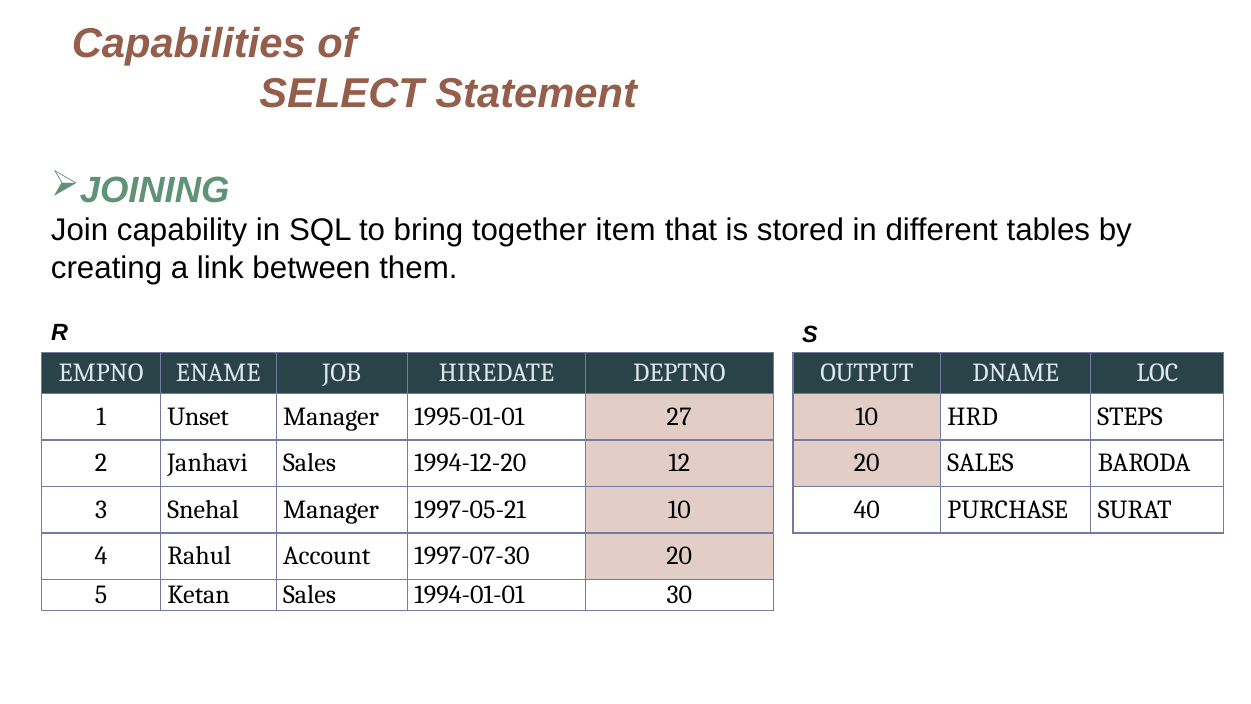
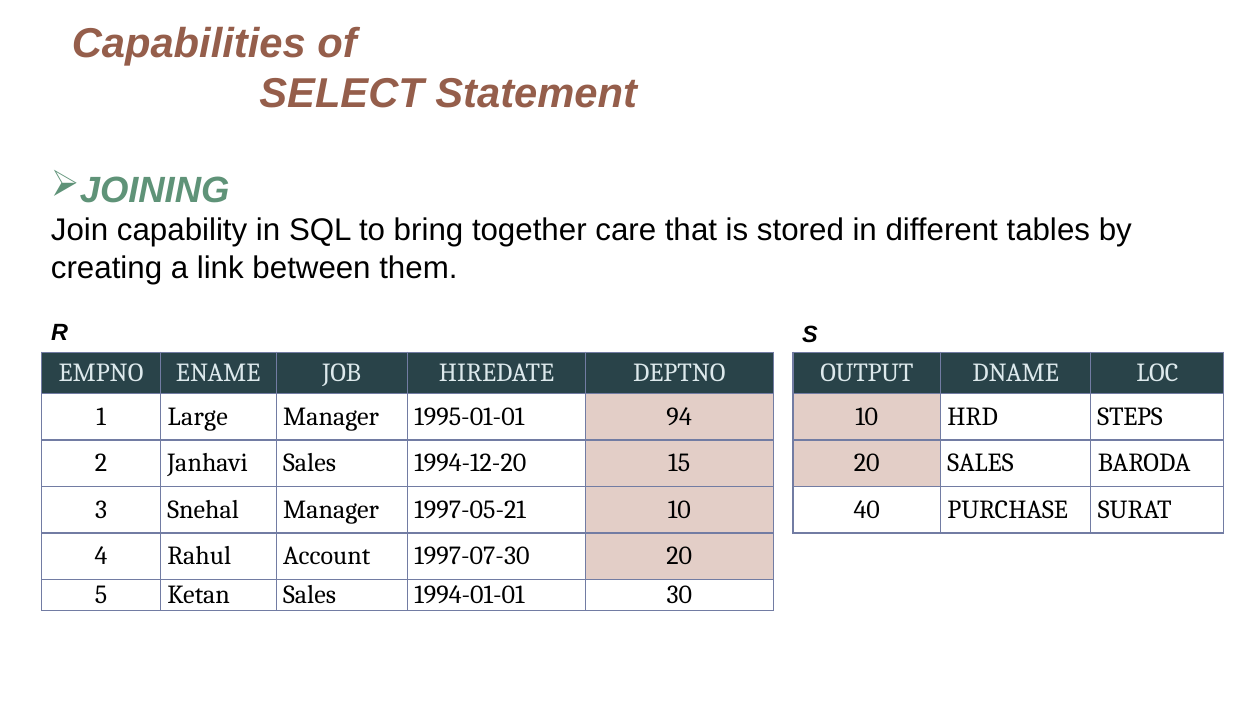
item: item -> care
Unset: Unset -> Large
27: 27 -> 94
12: 12 -> 15
